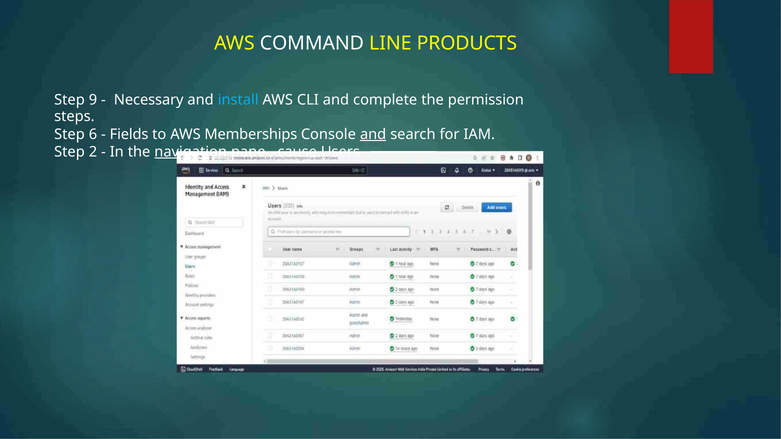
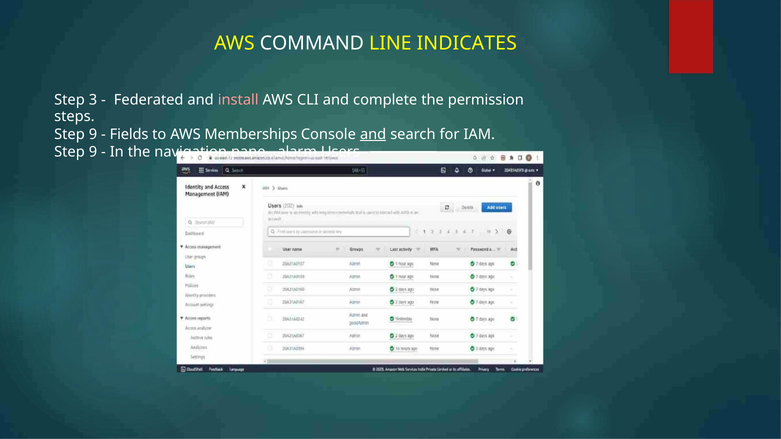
PRODUCTS: PRODUCTS -> INDICATES
9: 9 -> 3
Necessary: Necessary -> Federated
install colour: light blue -> pink
6 at (93, 134): 6 -> 9
2 at (93, 152): 2 -> 9
navigation underline: present -> none
cause: cause -> alarm
